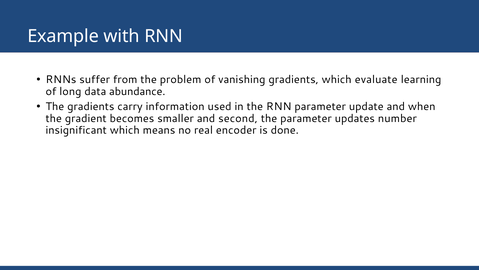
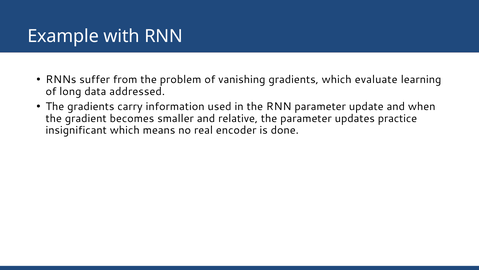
abundance: abundance -> addressed
second: second -> relative
number: number -> practice
